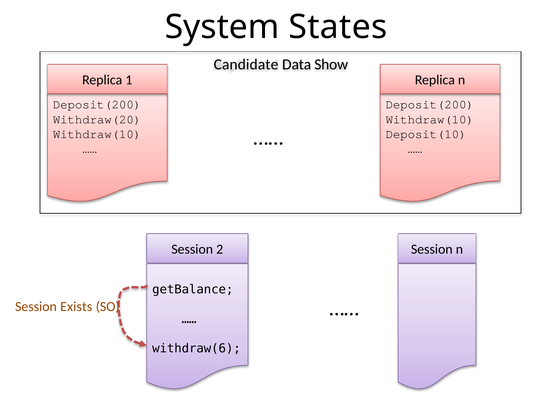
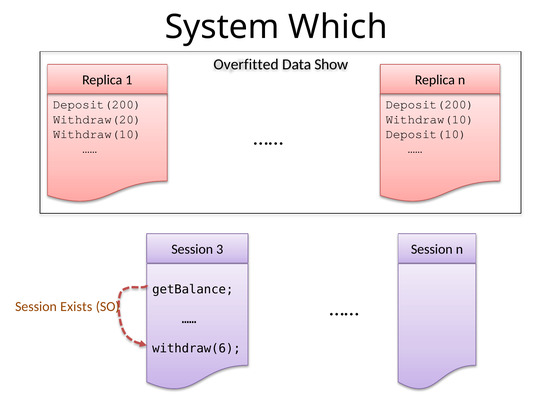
States: States -> Which
Candidate: Candidate -> Overfitted
2: 2 -> 3
